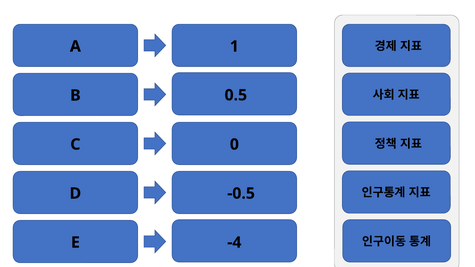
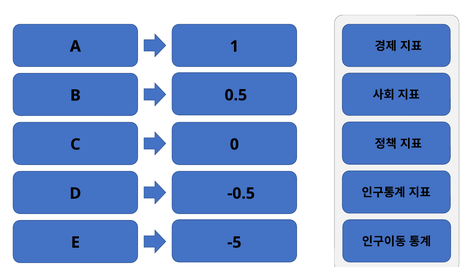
-4: -4 -> -5
